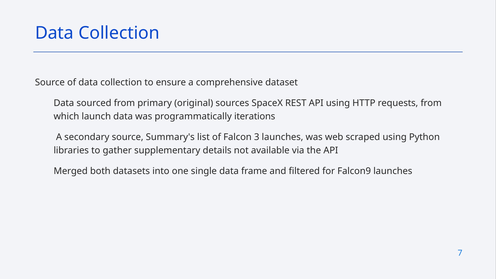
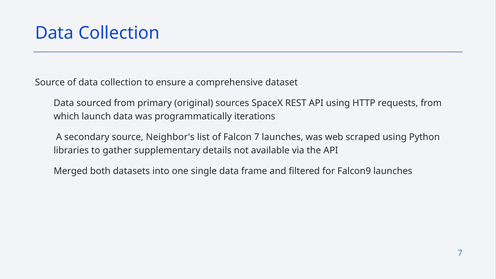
Summary's: Summary's -> Neighbor's
Falcon 3: 3 -> 7
